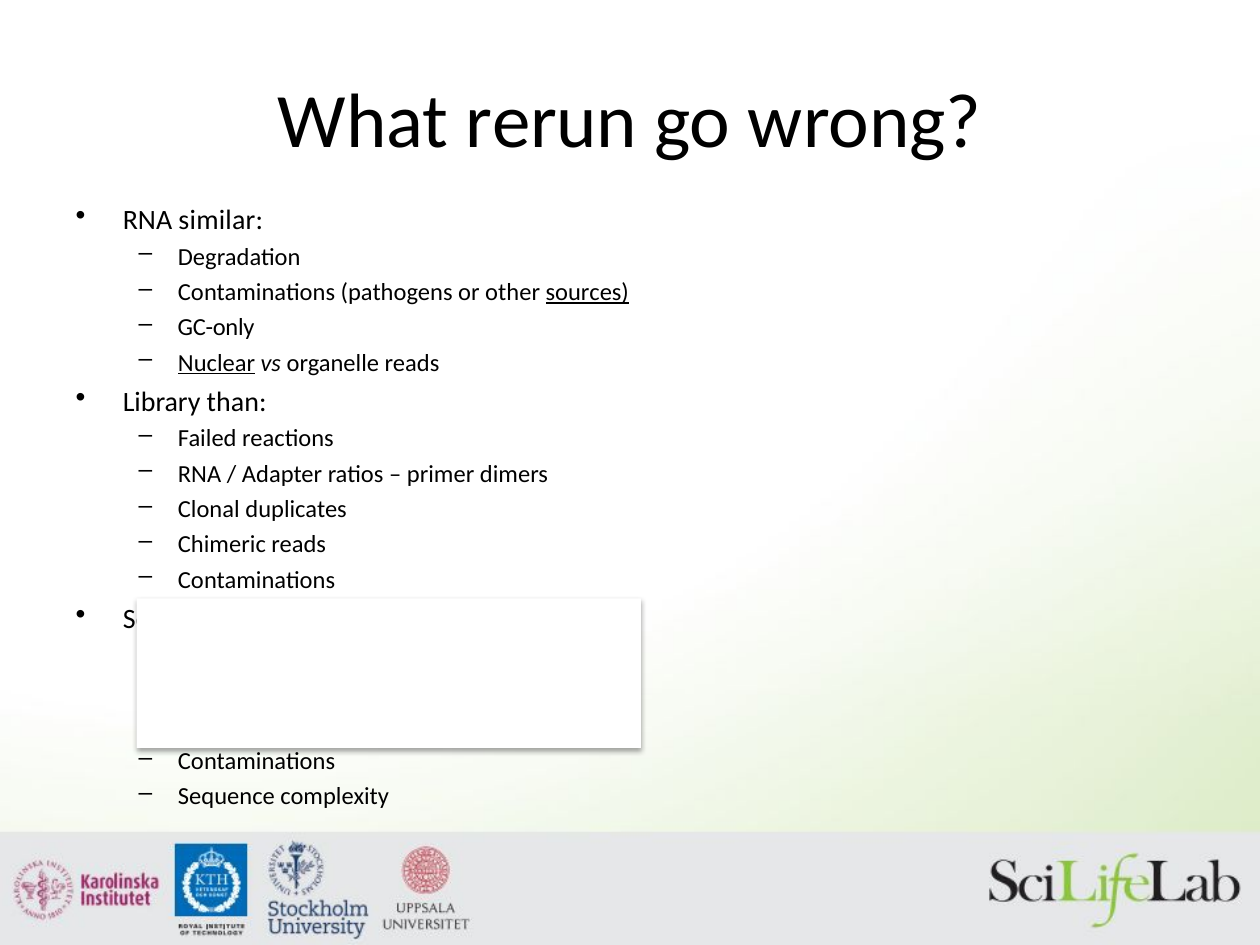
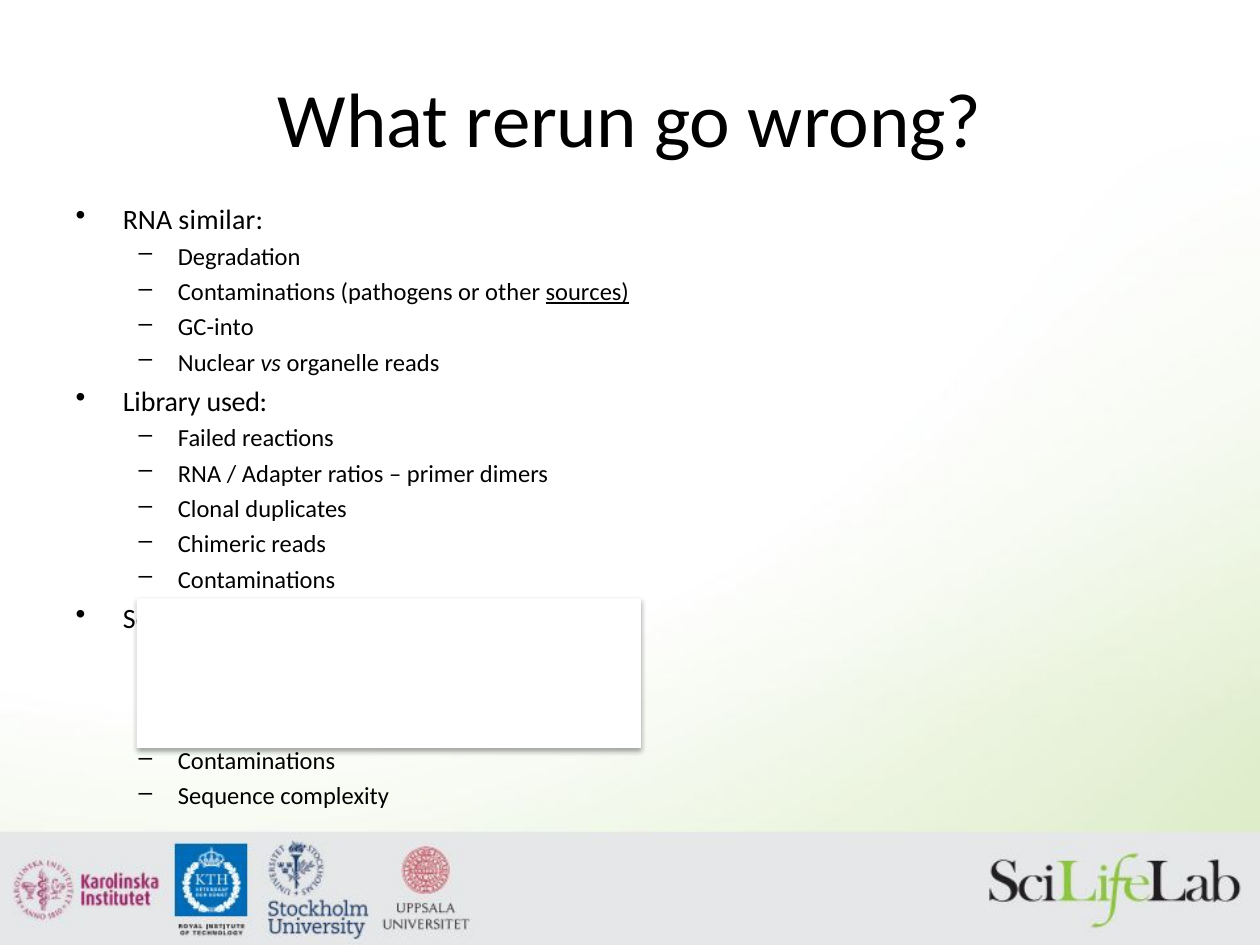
GC-only: GC-only -> GC-into
Nuclear underline: present -> none
than: than -> used
